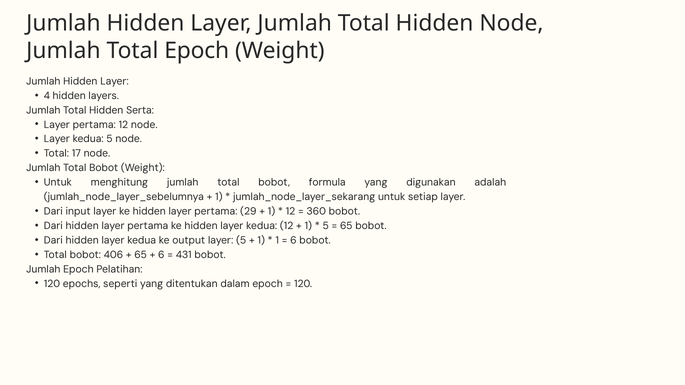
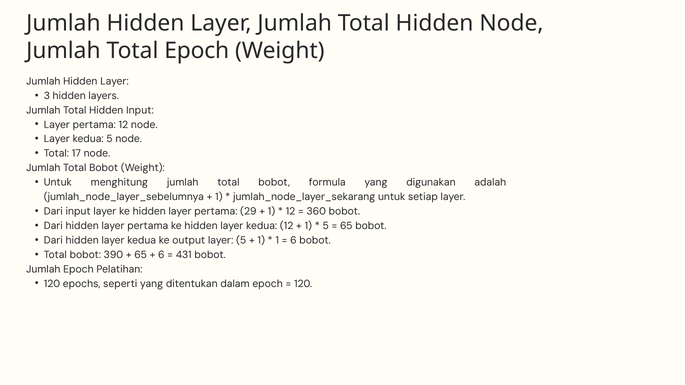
4: 4 -> 3
Hidden Serta: Serta -> Input
406: 406 -> 390
